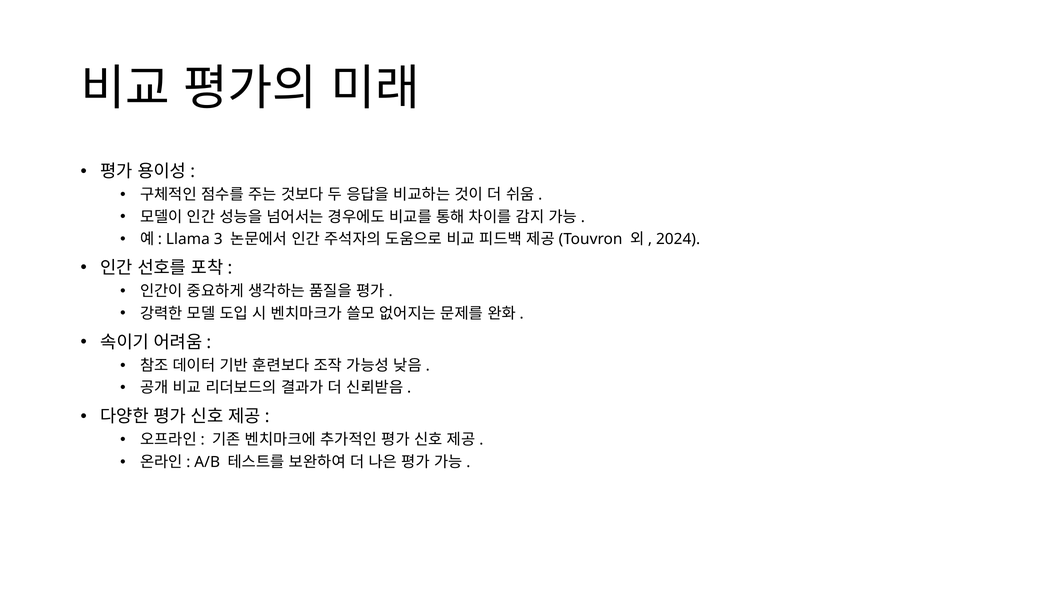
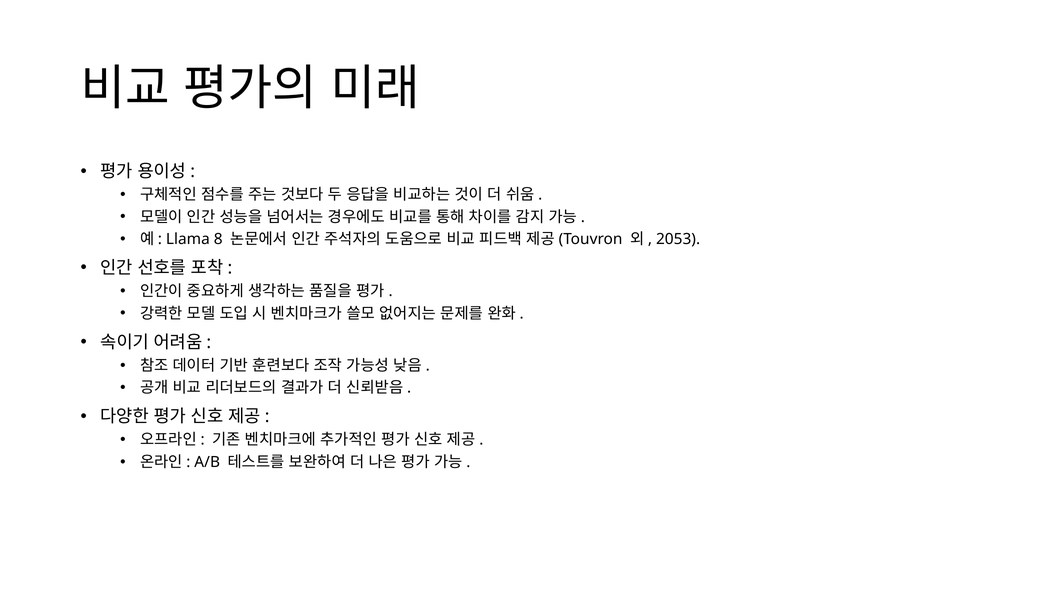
3: 3 -> 8
2024: 2024 -> 2053
